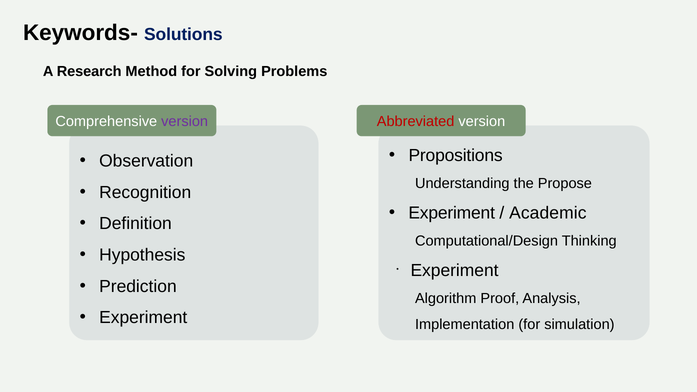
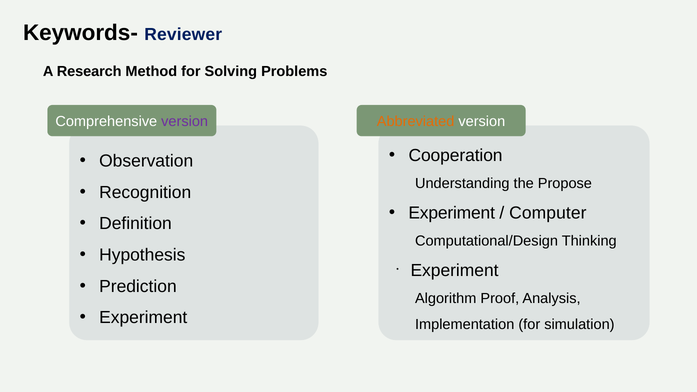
Solutions: Solutions -> Reviewer
Abbreviated colour: red -> orange
Propositions: Propositions -> Cooperation
Academic: Academic -> Computer
